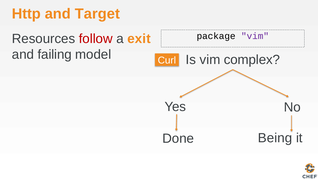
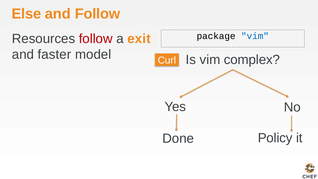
Http: Http -> Else
and Target: Target -> Follow
vim at (255, 36) colour: purple -> blue
failing: failing -> faster
Being: Being -> Policy
